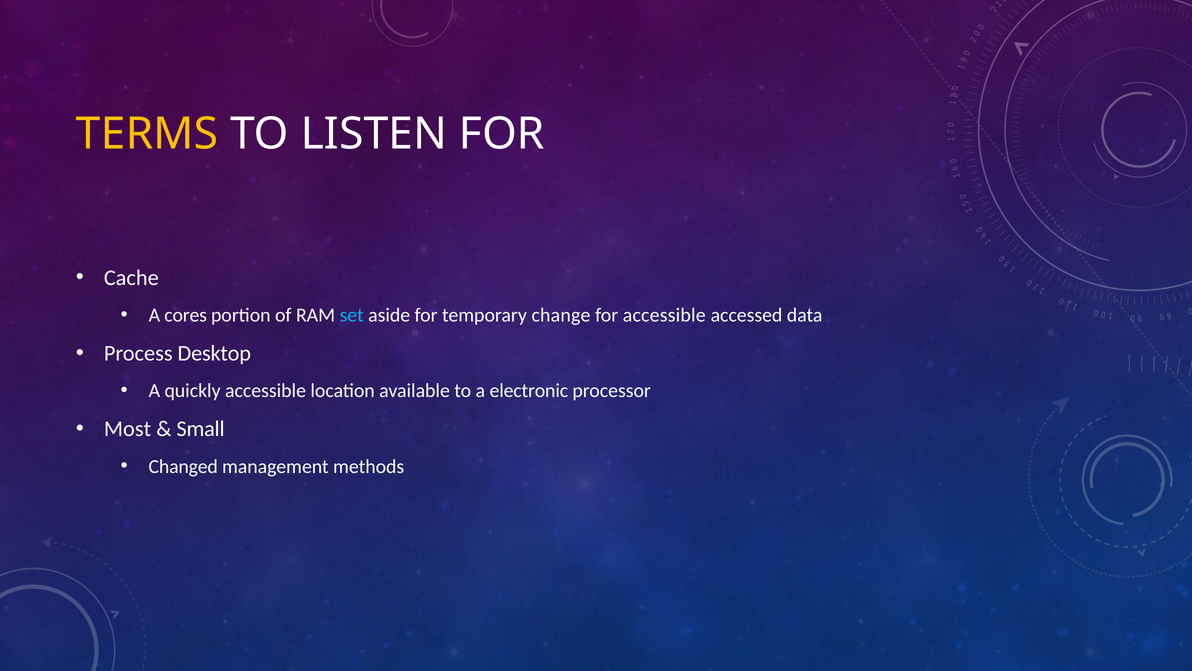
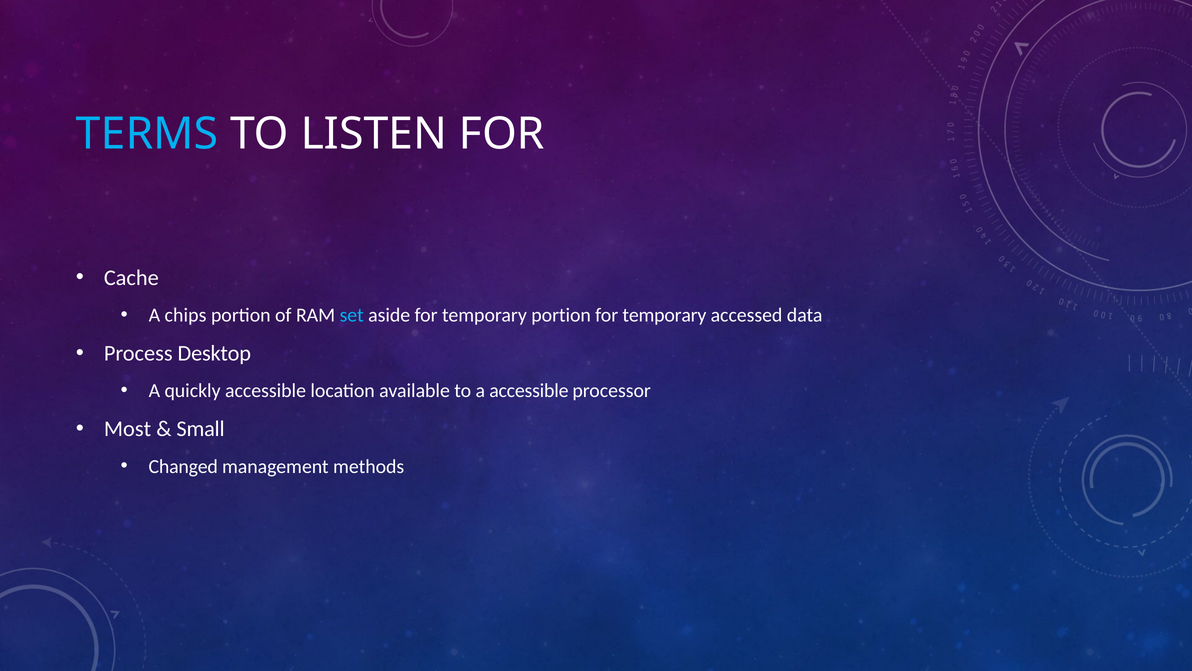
TERMS colour: yellow -> light blue
cores: cores -> chips
temporary change: change -> portion
accessible at (664, 315): accessible -> temporary
a electronic: electronic -> accessible
